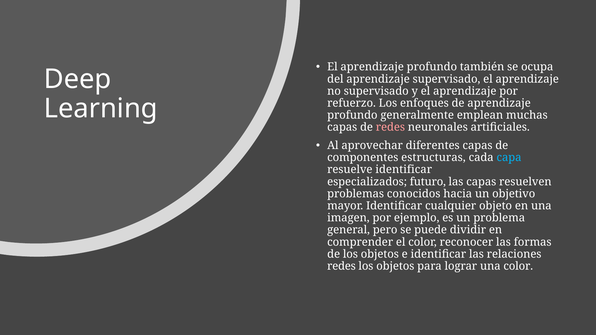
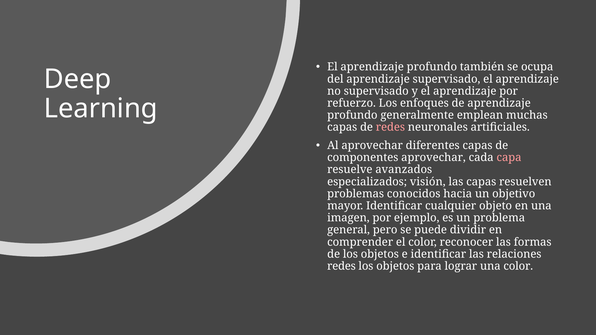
componentes estructuras: estructuras -> aprovechar
capa colour: light blue -> pink
resuelve identificar: identificar -> avanzados
futuro: futuro -> visión
